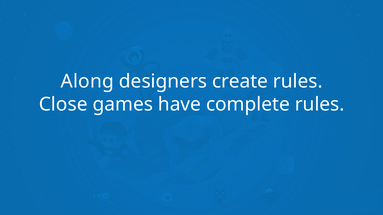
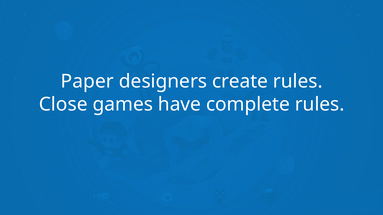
Along: Along -> Paper
